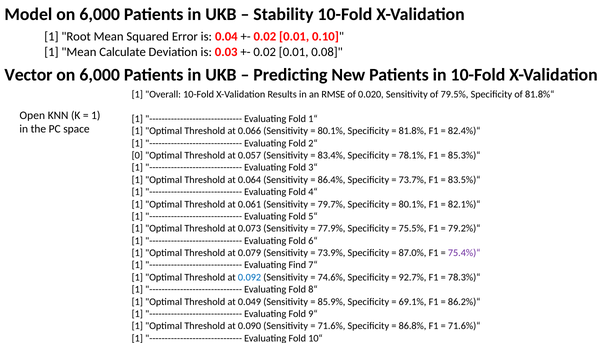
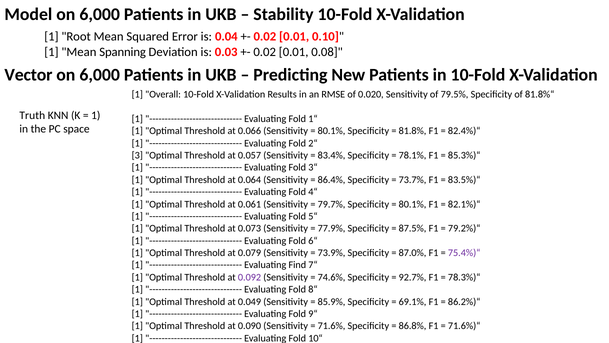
Calculate: Calculate -> Spanning
Open: Open -> Truth
0 at (137, 155): 0 -> 3
75.5%: 75.5% -> 87.5%
0.092 colour: blue -> purple
